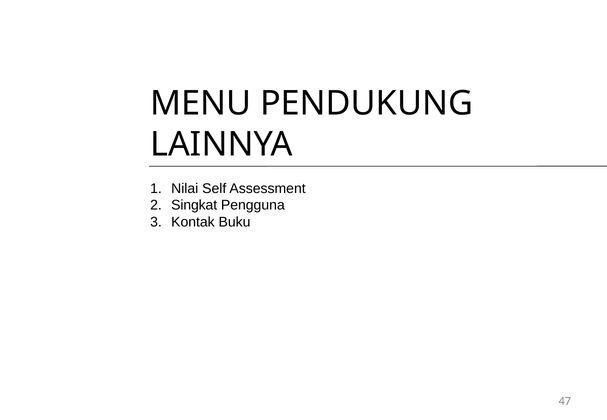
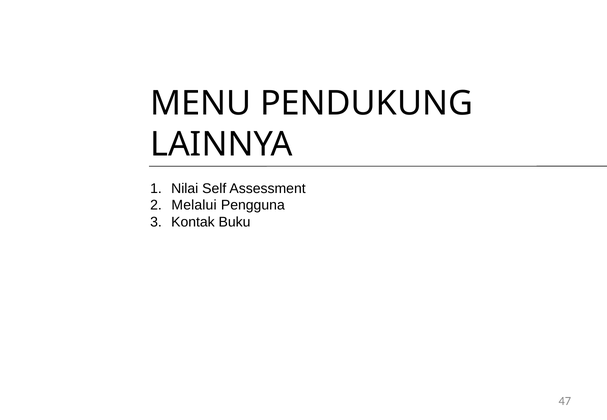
Singkat: Singkat -> Melalui
